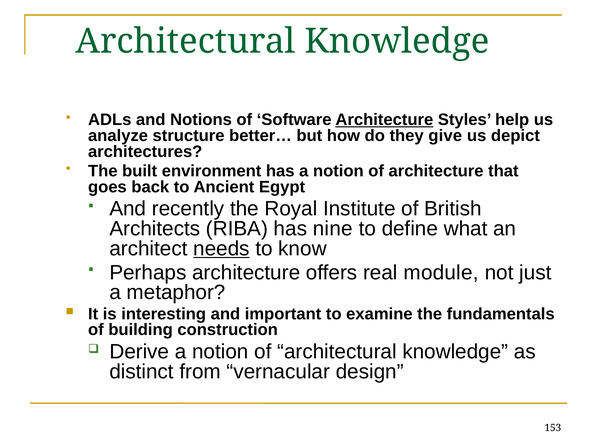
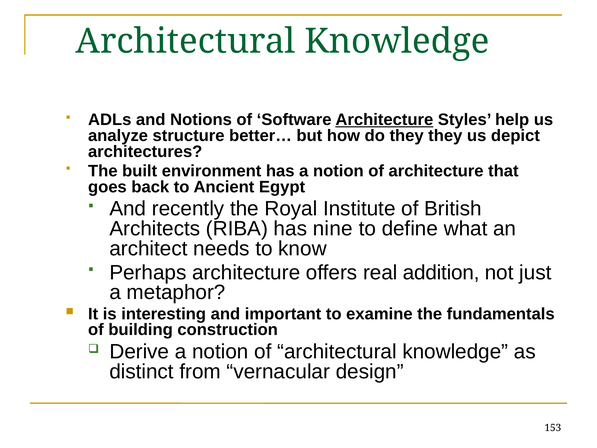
they give: give -> they
needs underline: present -> none
module: module -> addition
